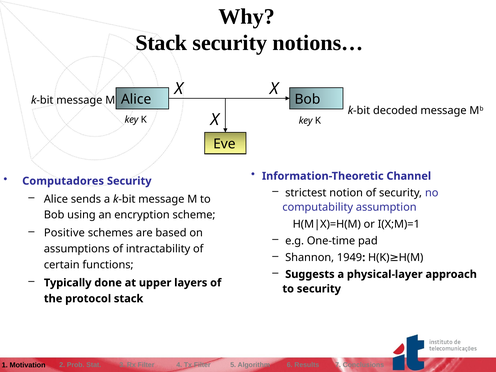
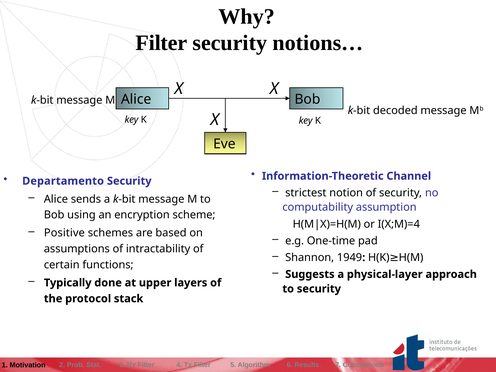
Stack at (161, 43): Stack -> Filter
Computadores: Computadores -> Departamento
I(X;M)=1: I(X;M)=1 -> I(X;M)=4
